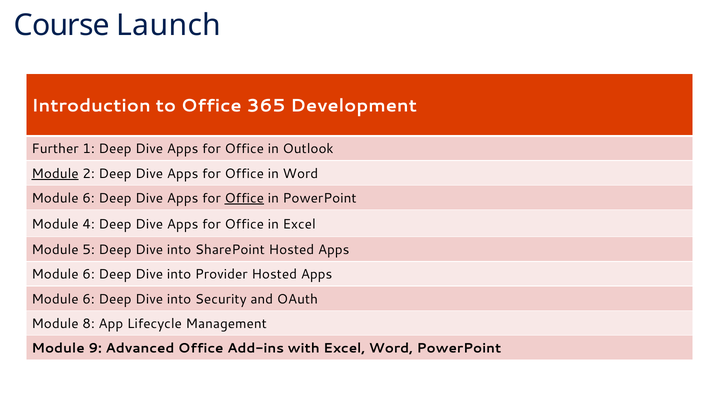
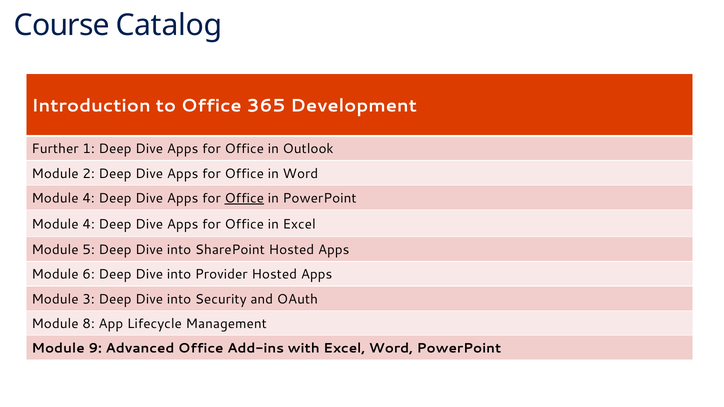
Launch: Launch -> Catalog
Module at (55, 174) underline: present -> none
6 at (89, 198): 6 -> 4
6 at (89, 299): 6 -> 3
